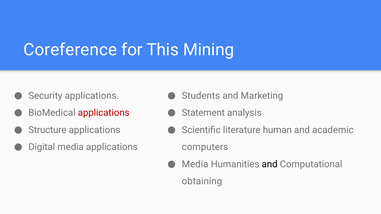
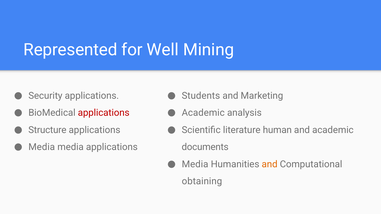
Coreference: Coreference -> Represented
This: This -> Well
Statement at (203, 113): Statement -> Academic
Digital at (42, 147): Digital -> Media
computers: computers -> documents
and at (270, 164) colour: black -> orange
